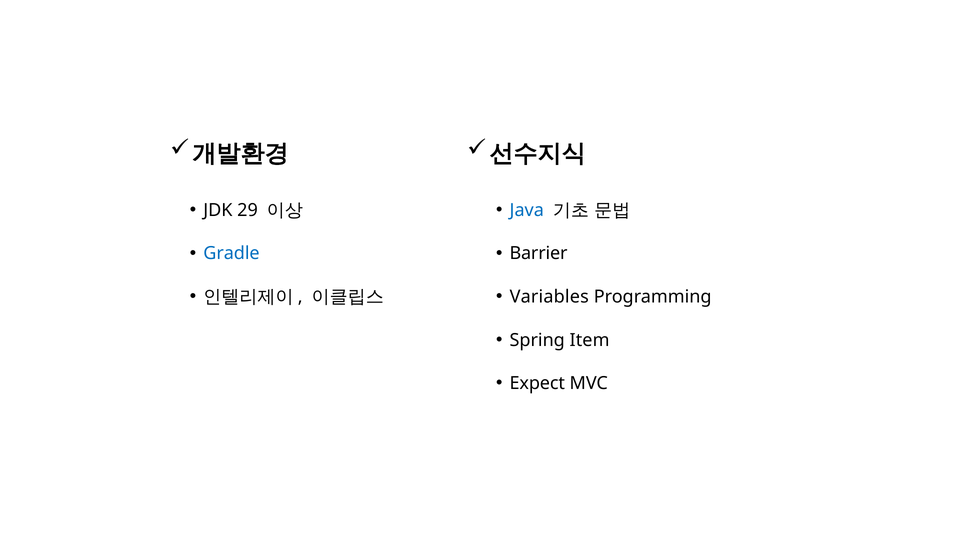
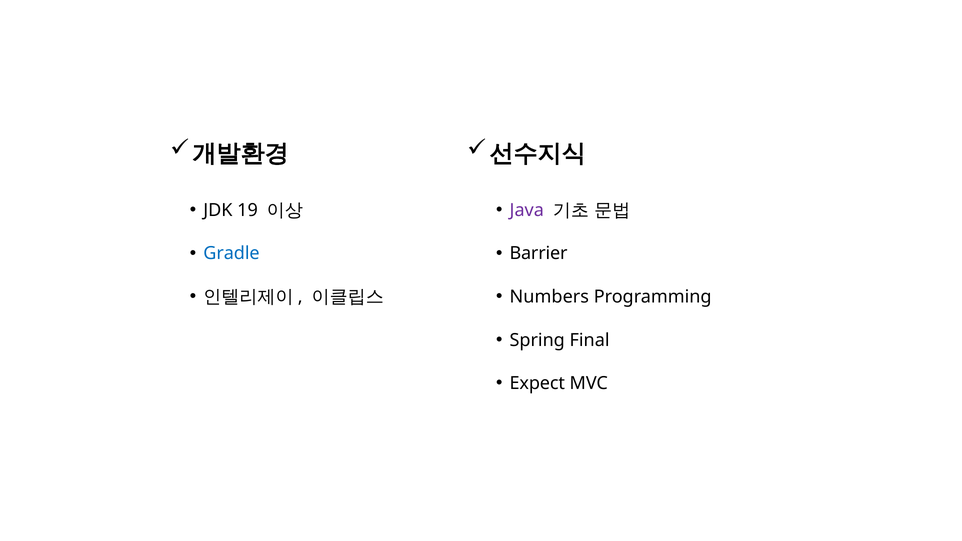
29: 29 -> 19
Java colour: blue -> purple
Variables: Variables -> Numbers
Item: Item -> Final
